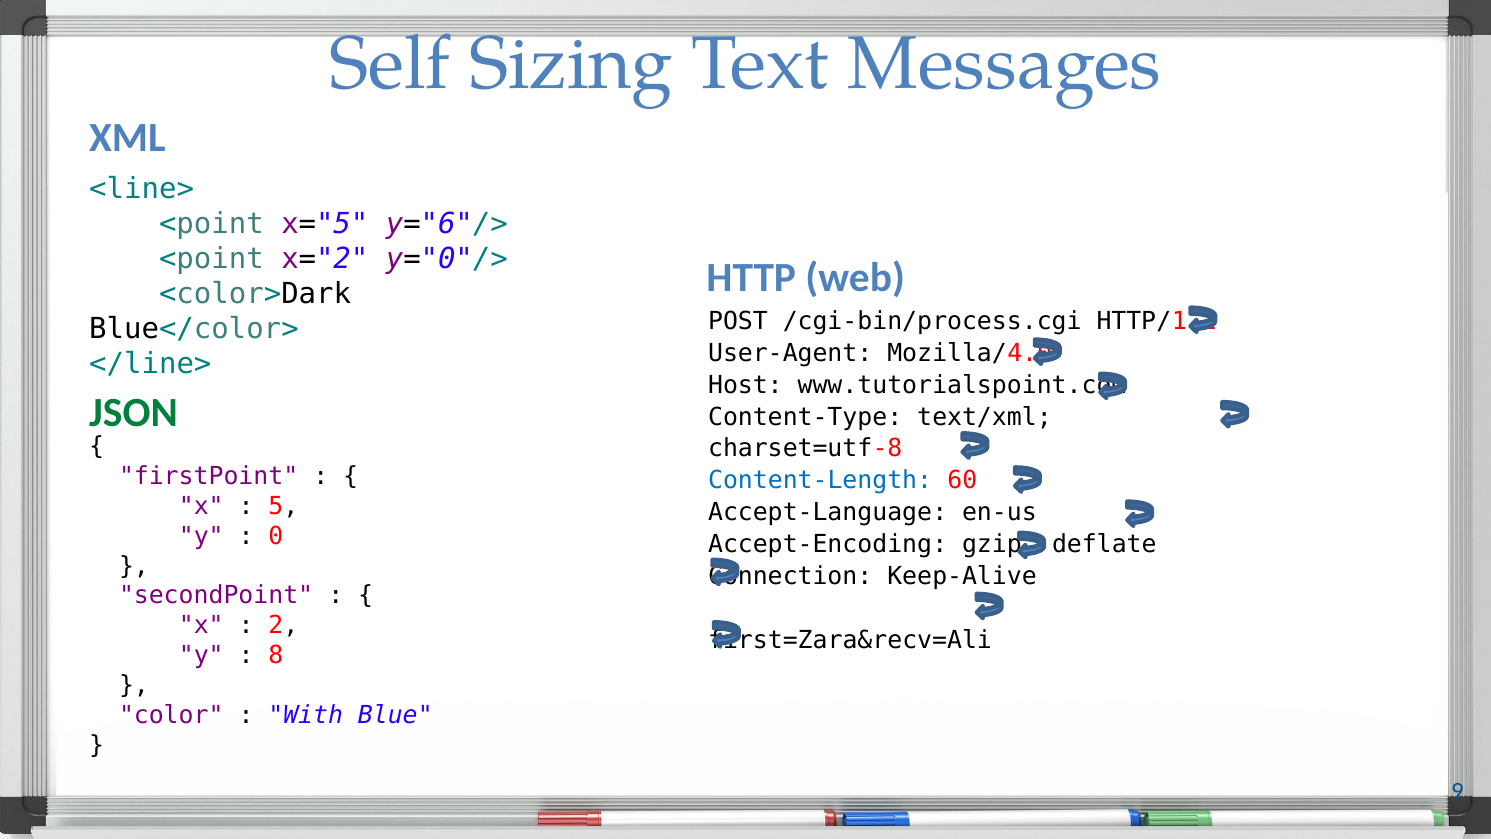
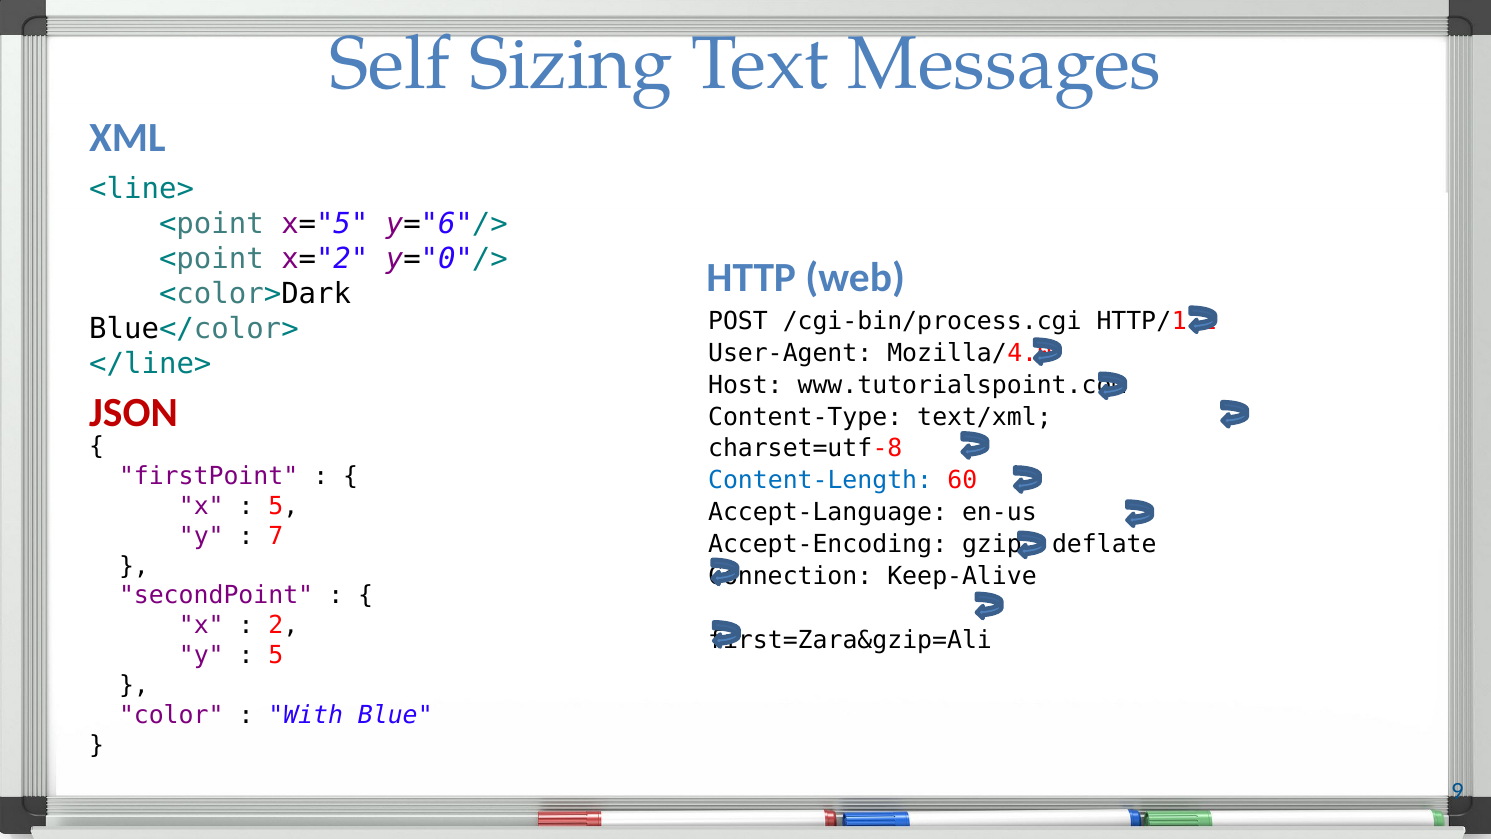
JSON colour: green -> red
0: 0 -> 7
first=Zara&recv=Ali: first=Zara&recv=Ali -> first=Zara&gzip=Ali
8 at (276, 655): 8 -> 5
